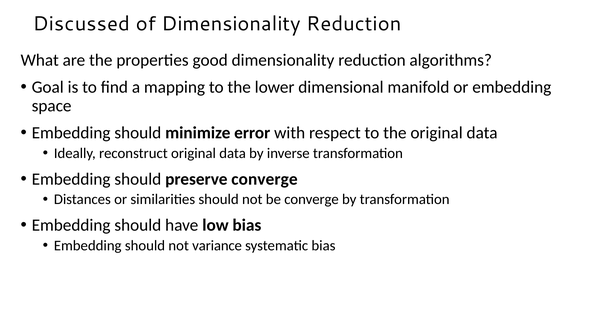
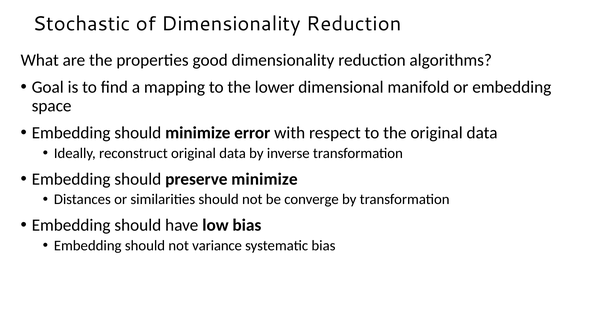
Discussed: Discussed -> Stochastic
preserve converge: converge -> minimize
